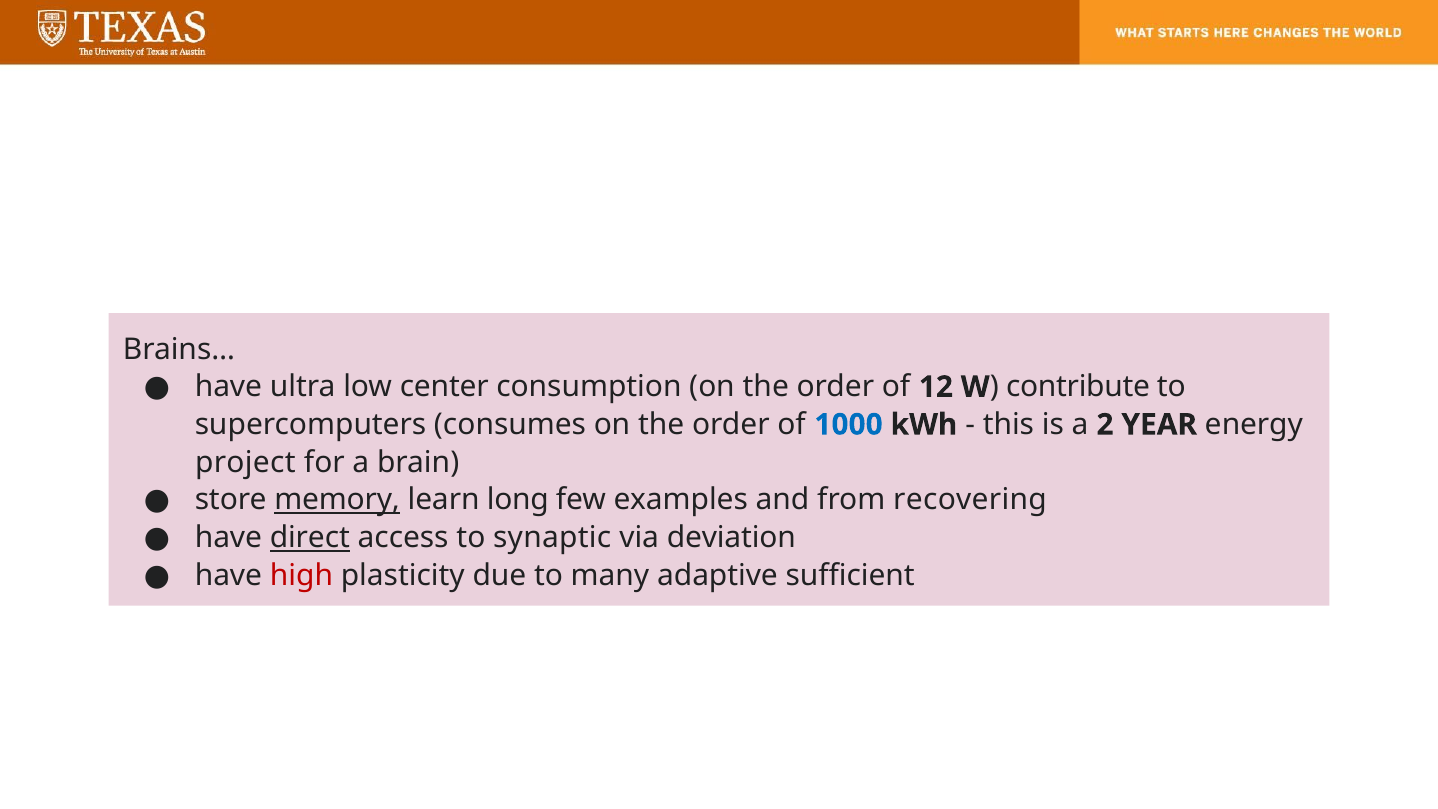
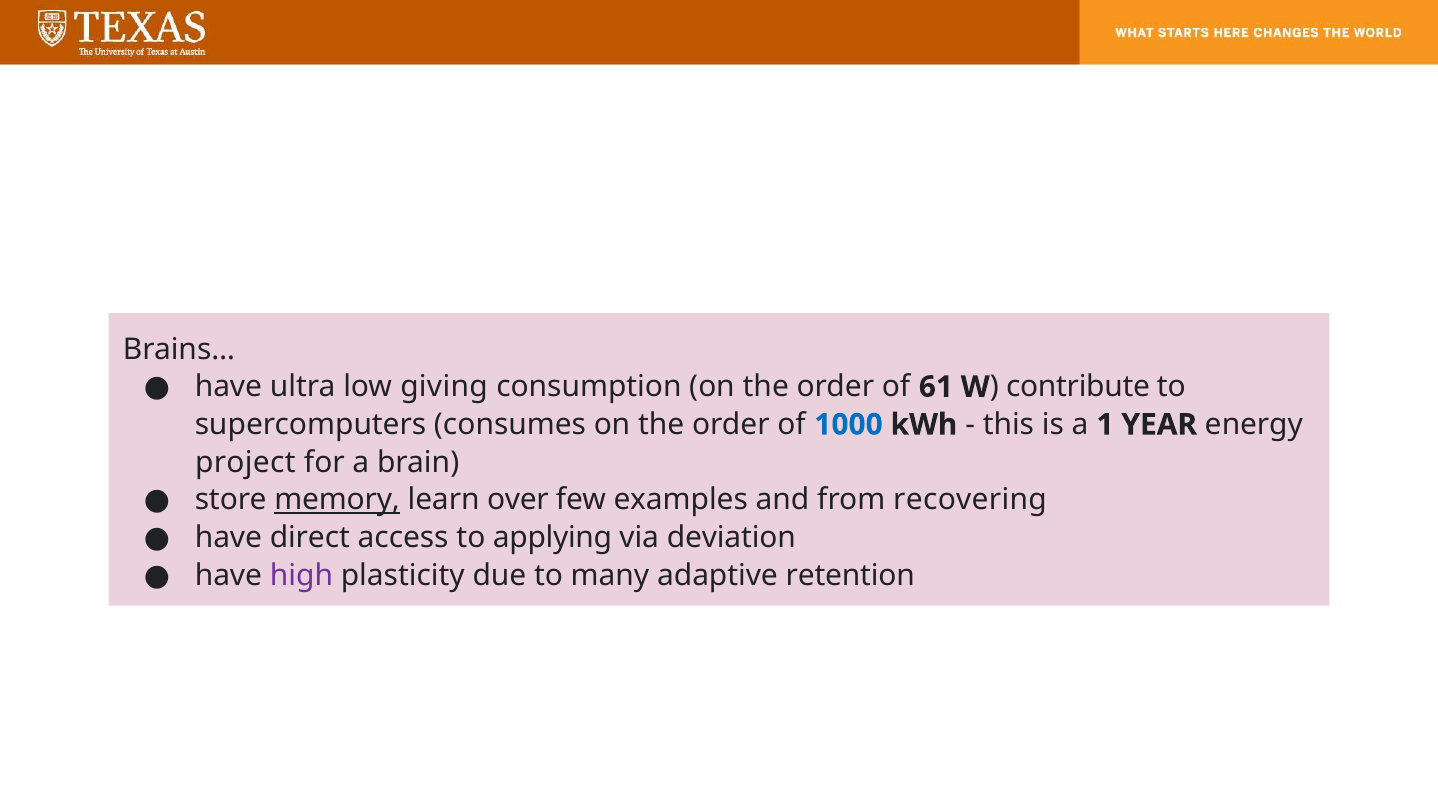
center: center -> giving
12: 12 -> 61
2: 2 -> 1
long: long -> over
direct underline: present -> none
synaptic: synaptic -> applying
high colour: red -> purple
sufficient: sufficient -> retention
